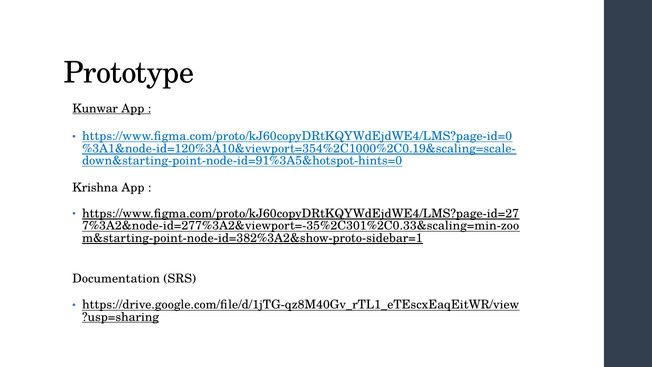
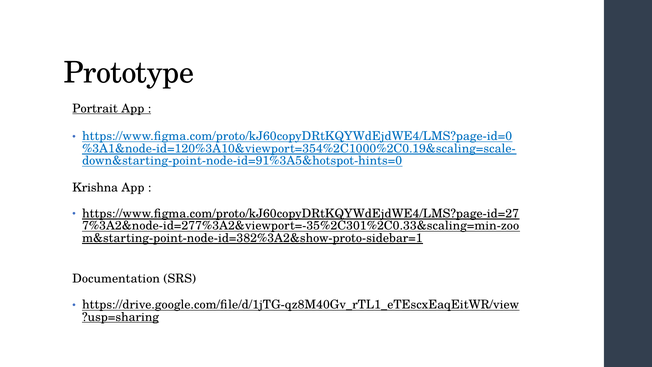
Kunwar: Kunwar -> Portrait
